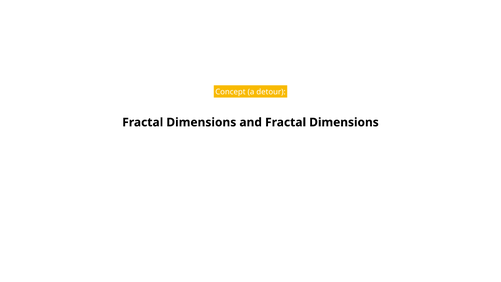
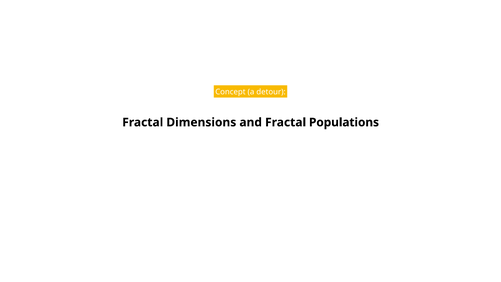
and Fractal Dimensions: Dimensions -> Populations
